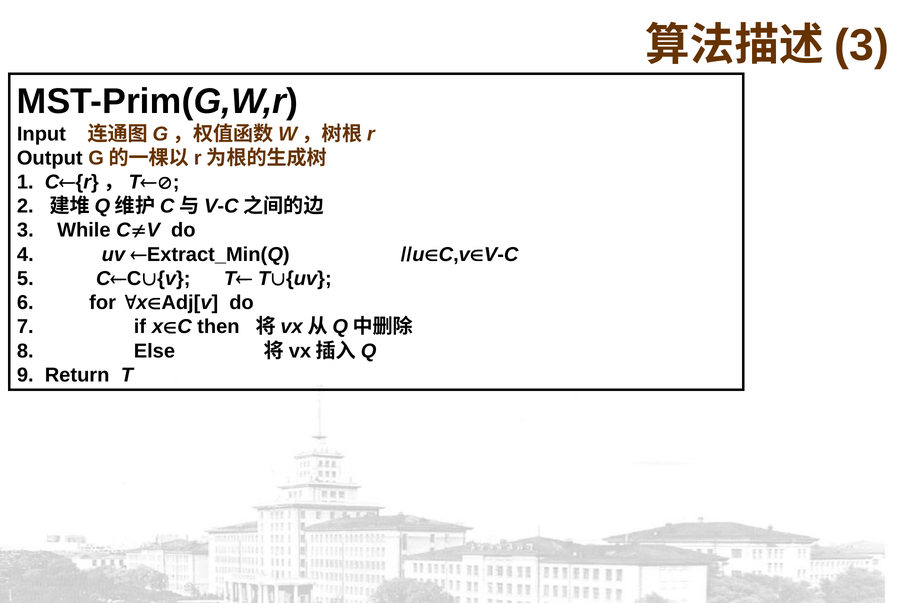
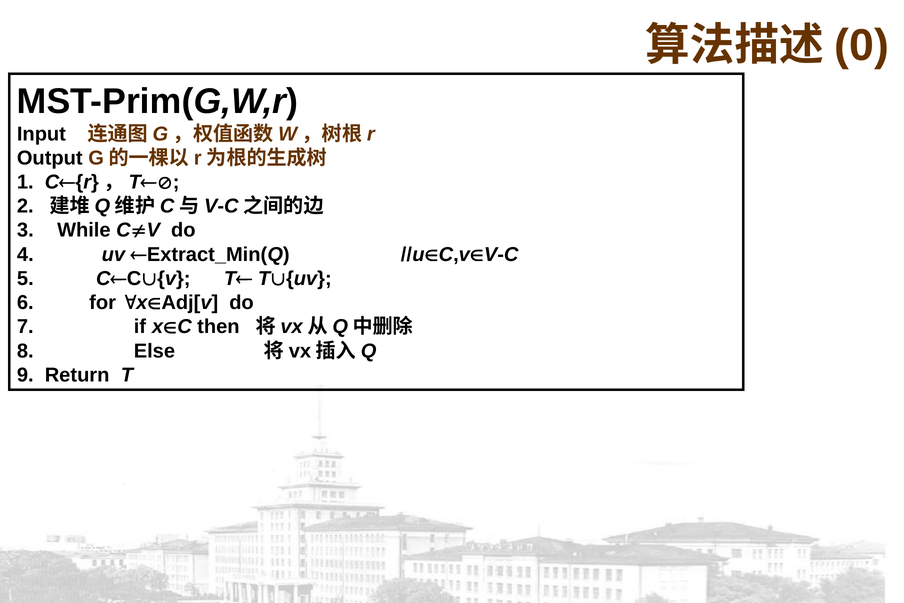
3 at (862, 45): 3 -> 0
